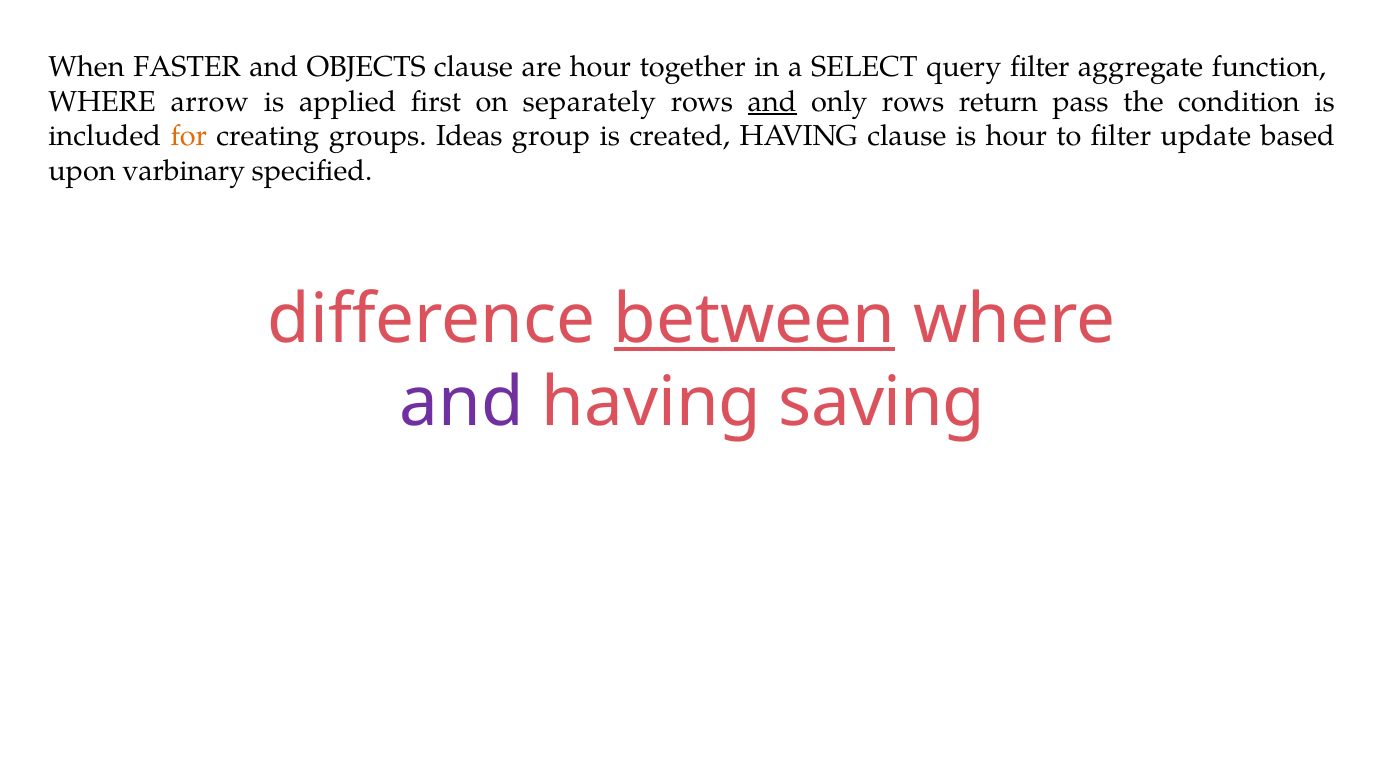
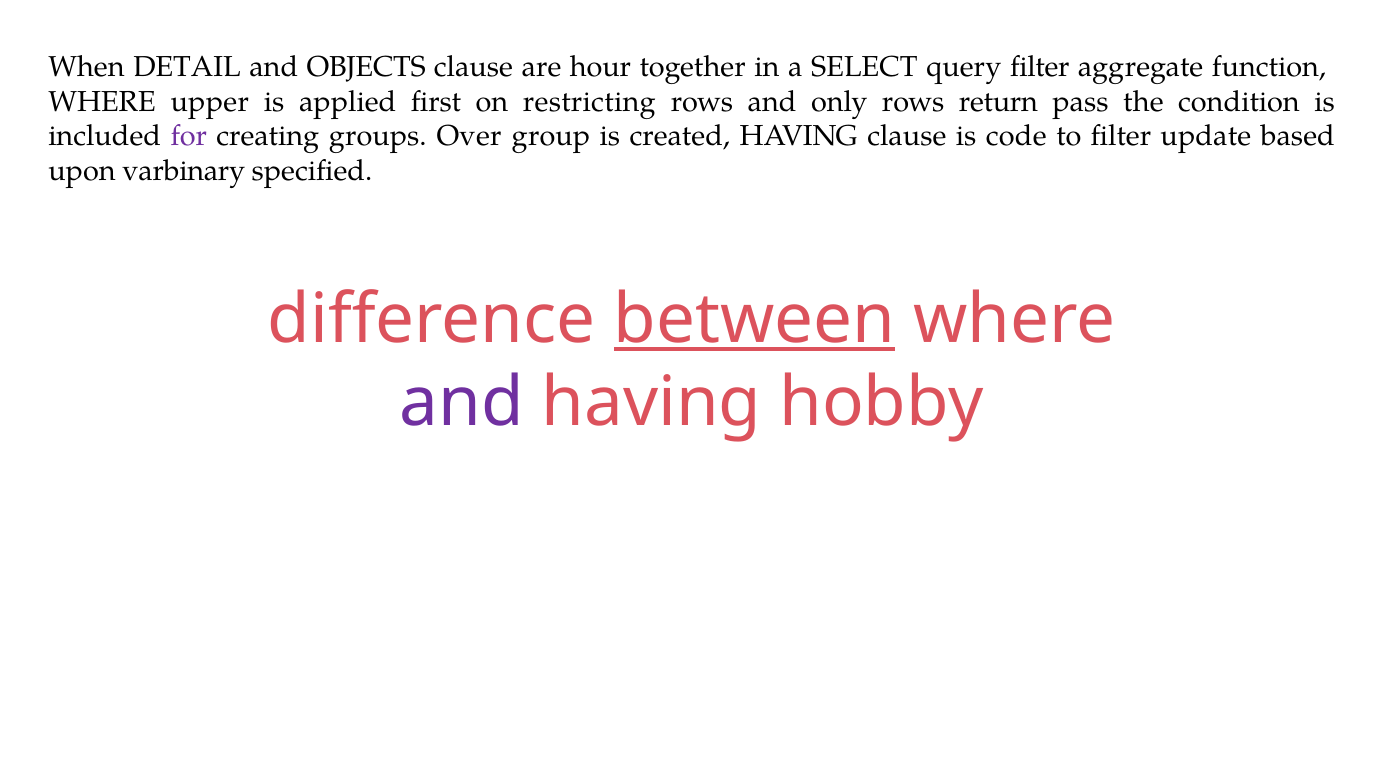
FASTER: FASTER -> DETAIL
arrow: arrow -> upper
separately: separately -> restricting
and at (772, 102) underline: present -> none
for colour: orange -> purple
Ideas: Ideas -> Over
is hour: hour -> code
saving: saving -> hobby
